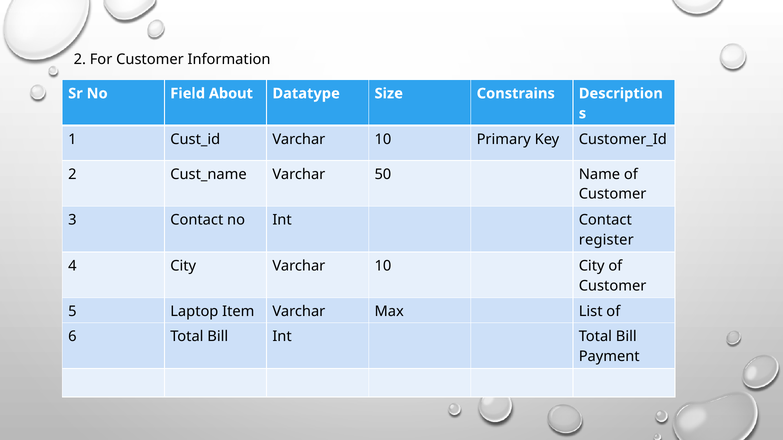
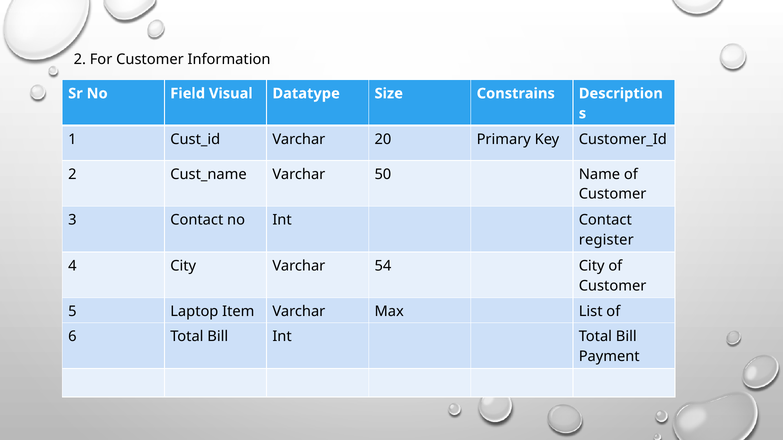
About: About -> Visual
10 at (383, 139): 10 -> 20
City Varchar 10: 10 -> 54
